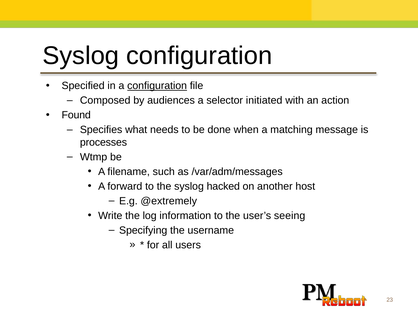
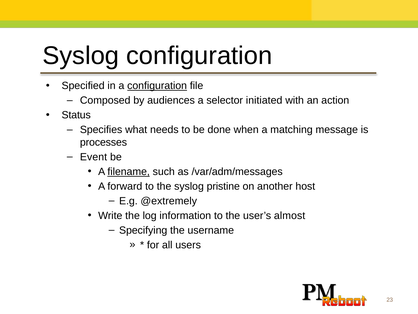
Found: Found -> Status
Wtmp: Wtmp -> Event
filename underline: none -> present
hacked: hacked -> pristine
seeing: seeing -> almost
